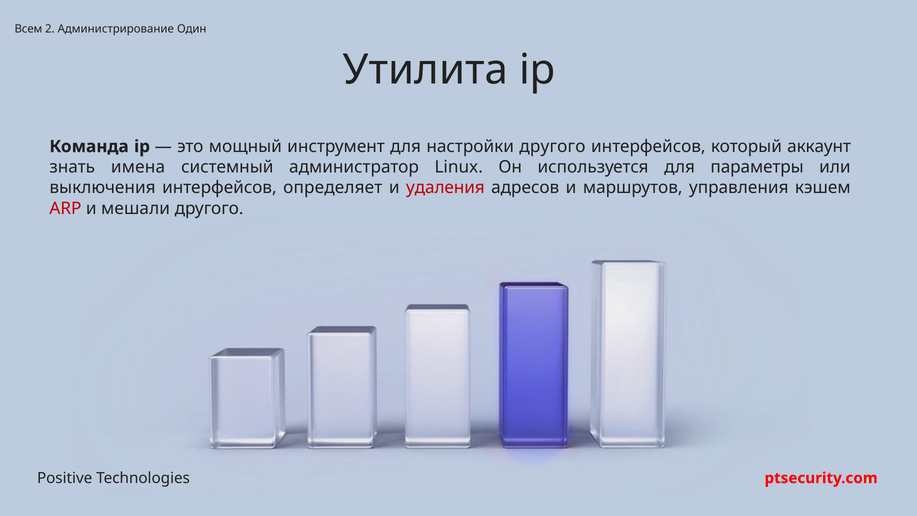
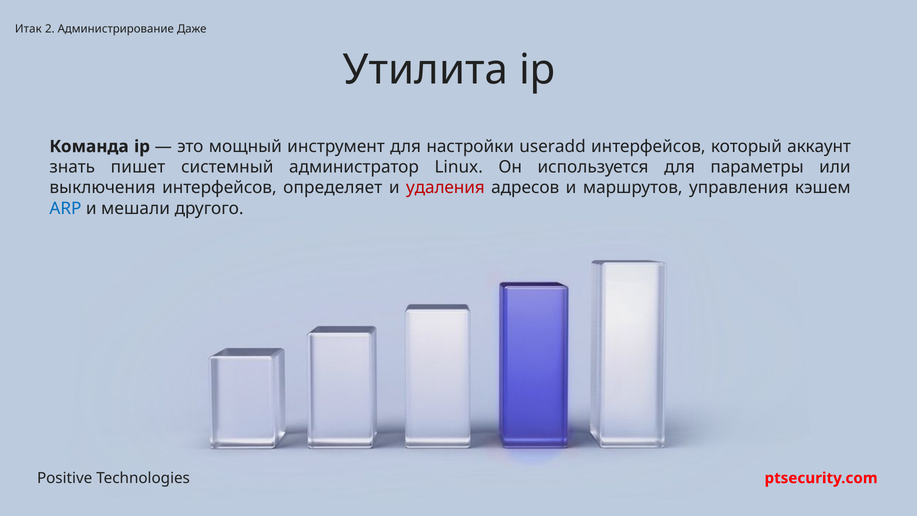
Всем: Всем -> Итак
Один: Один -> Даже
настройки другого: другого -> useradd
имена: имена -> пишет
ARP colour: red -> blue
